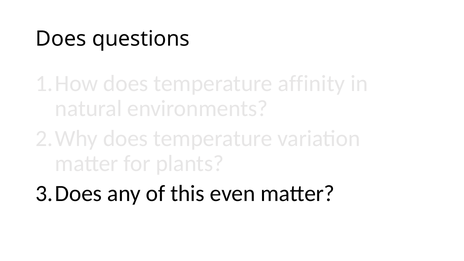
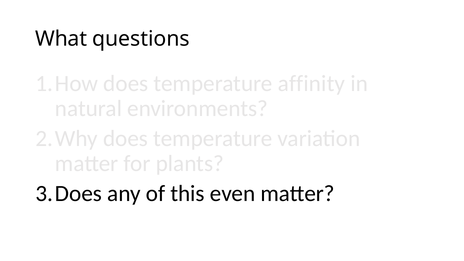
Does at (61, 39): Does -> What
